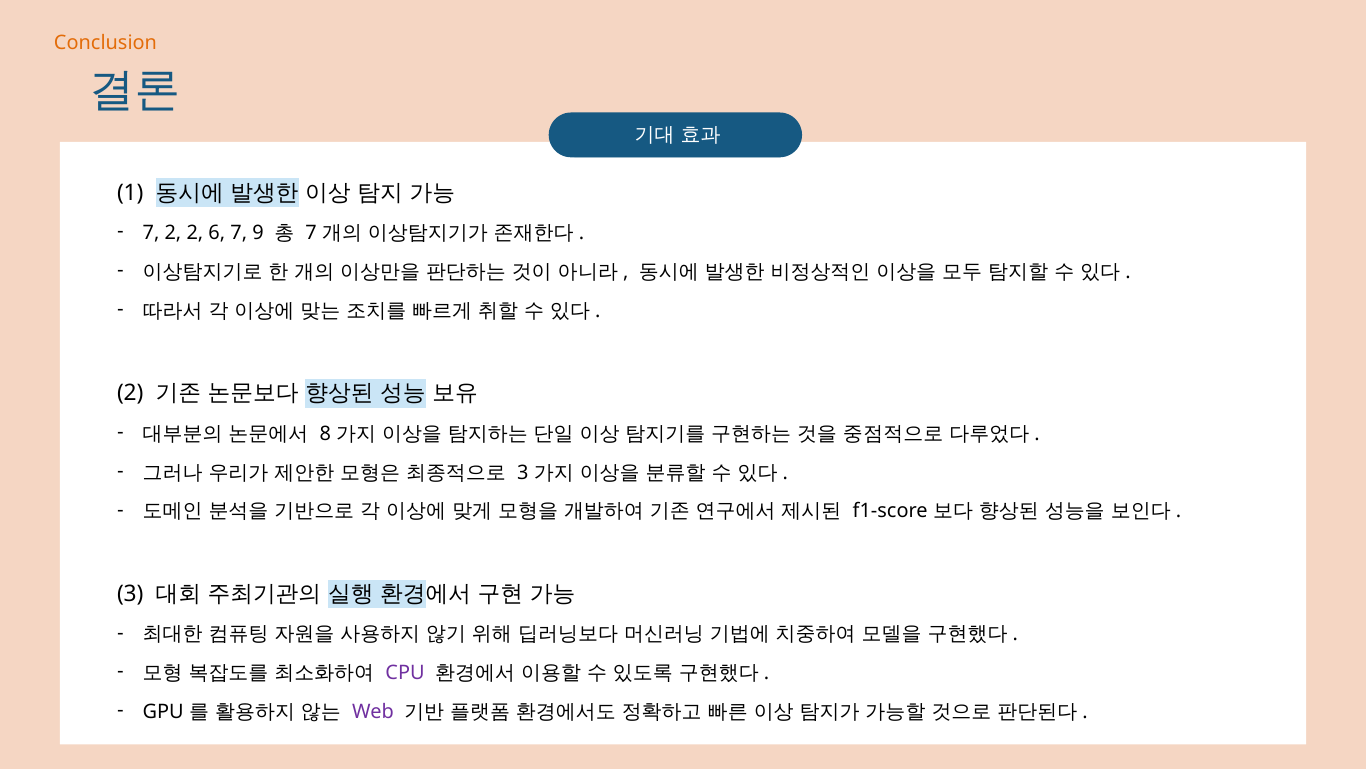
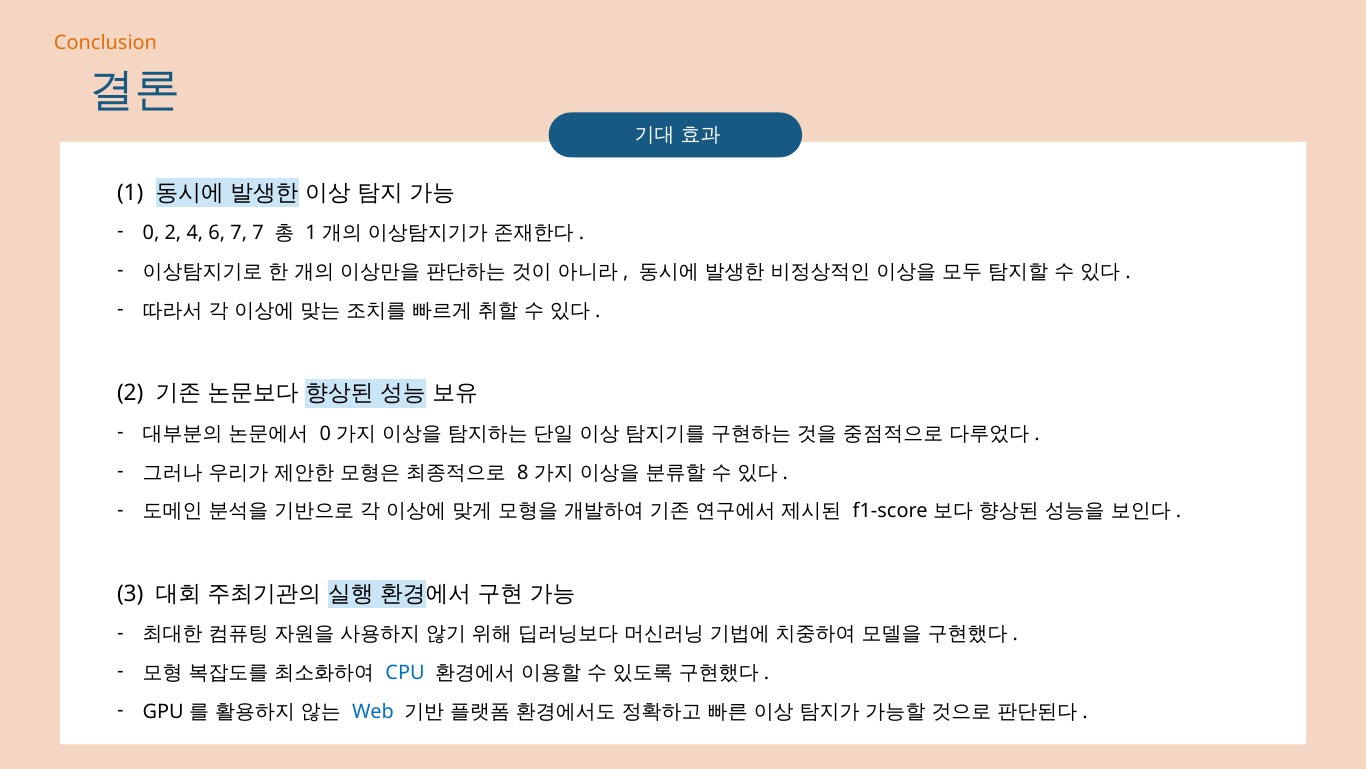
7 at (151, 233): 7 -> 0
2 2: 2 -> 4
7 9: 9 -> 7
7 at (311, 233): 7 -> 1
8 at (325, 433): 8 -> 0
3 at (523, 472): 3 -> 8
CPU colour: purple -> blue
Web colour: purple -> blue
